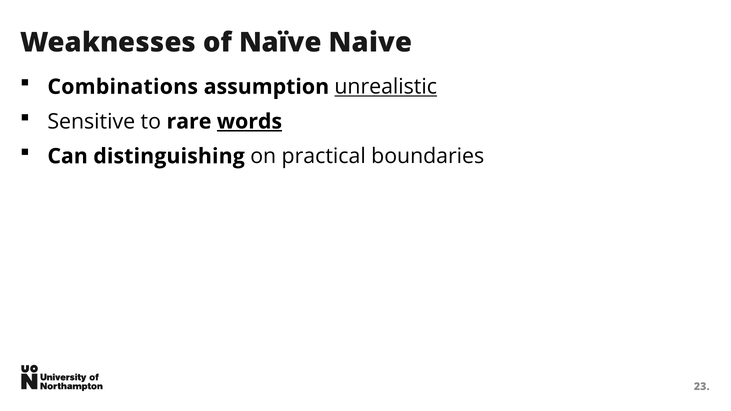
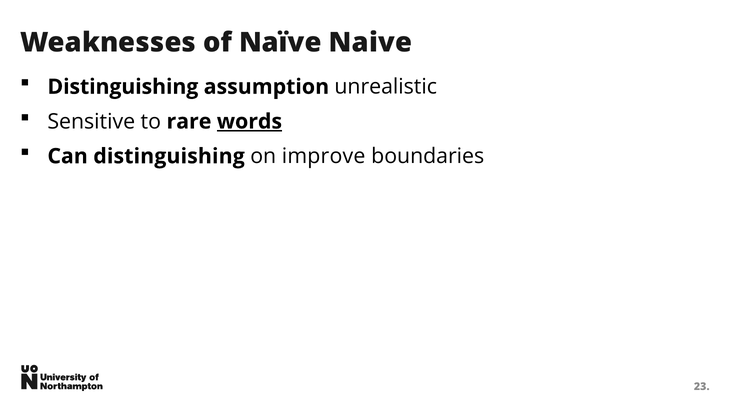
Combinations at (123, 87): Combinations -> Distinguishing
unrealistic underline: present -> none
practical: practical -> improve
